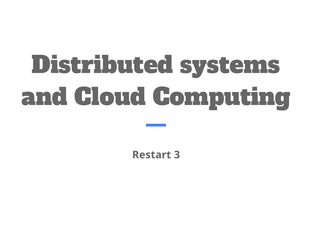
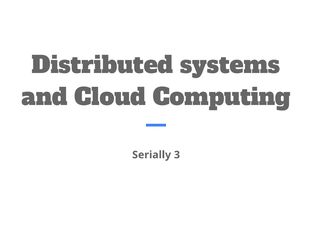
Restart: Restart -> Serially
